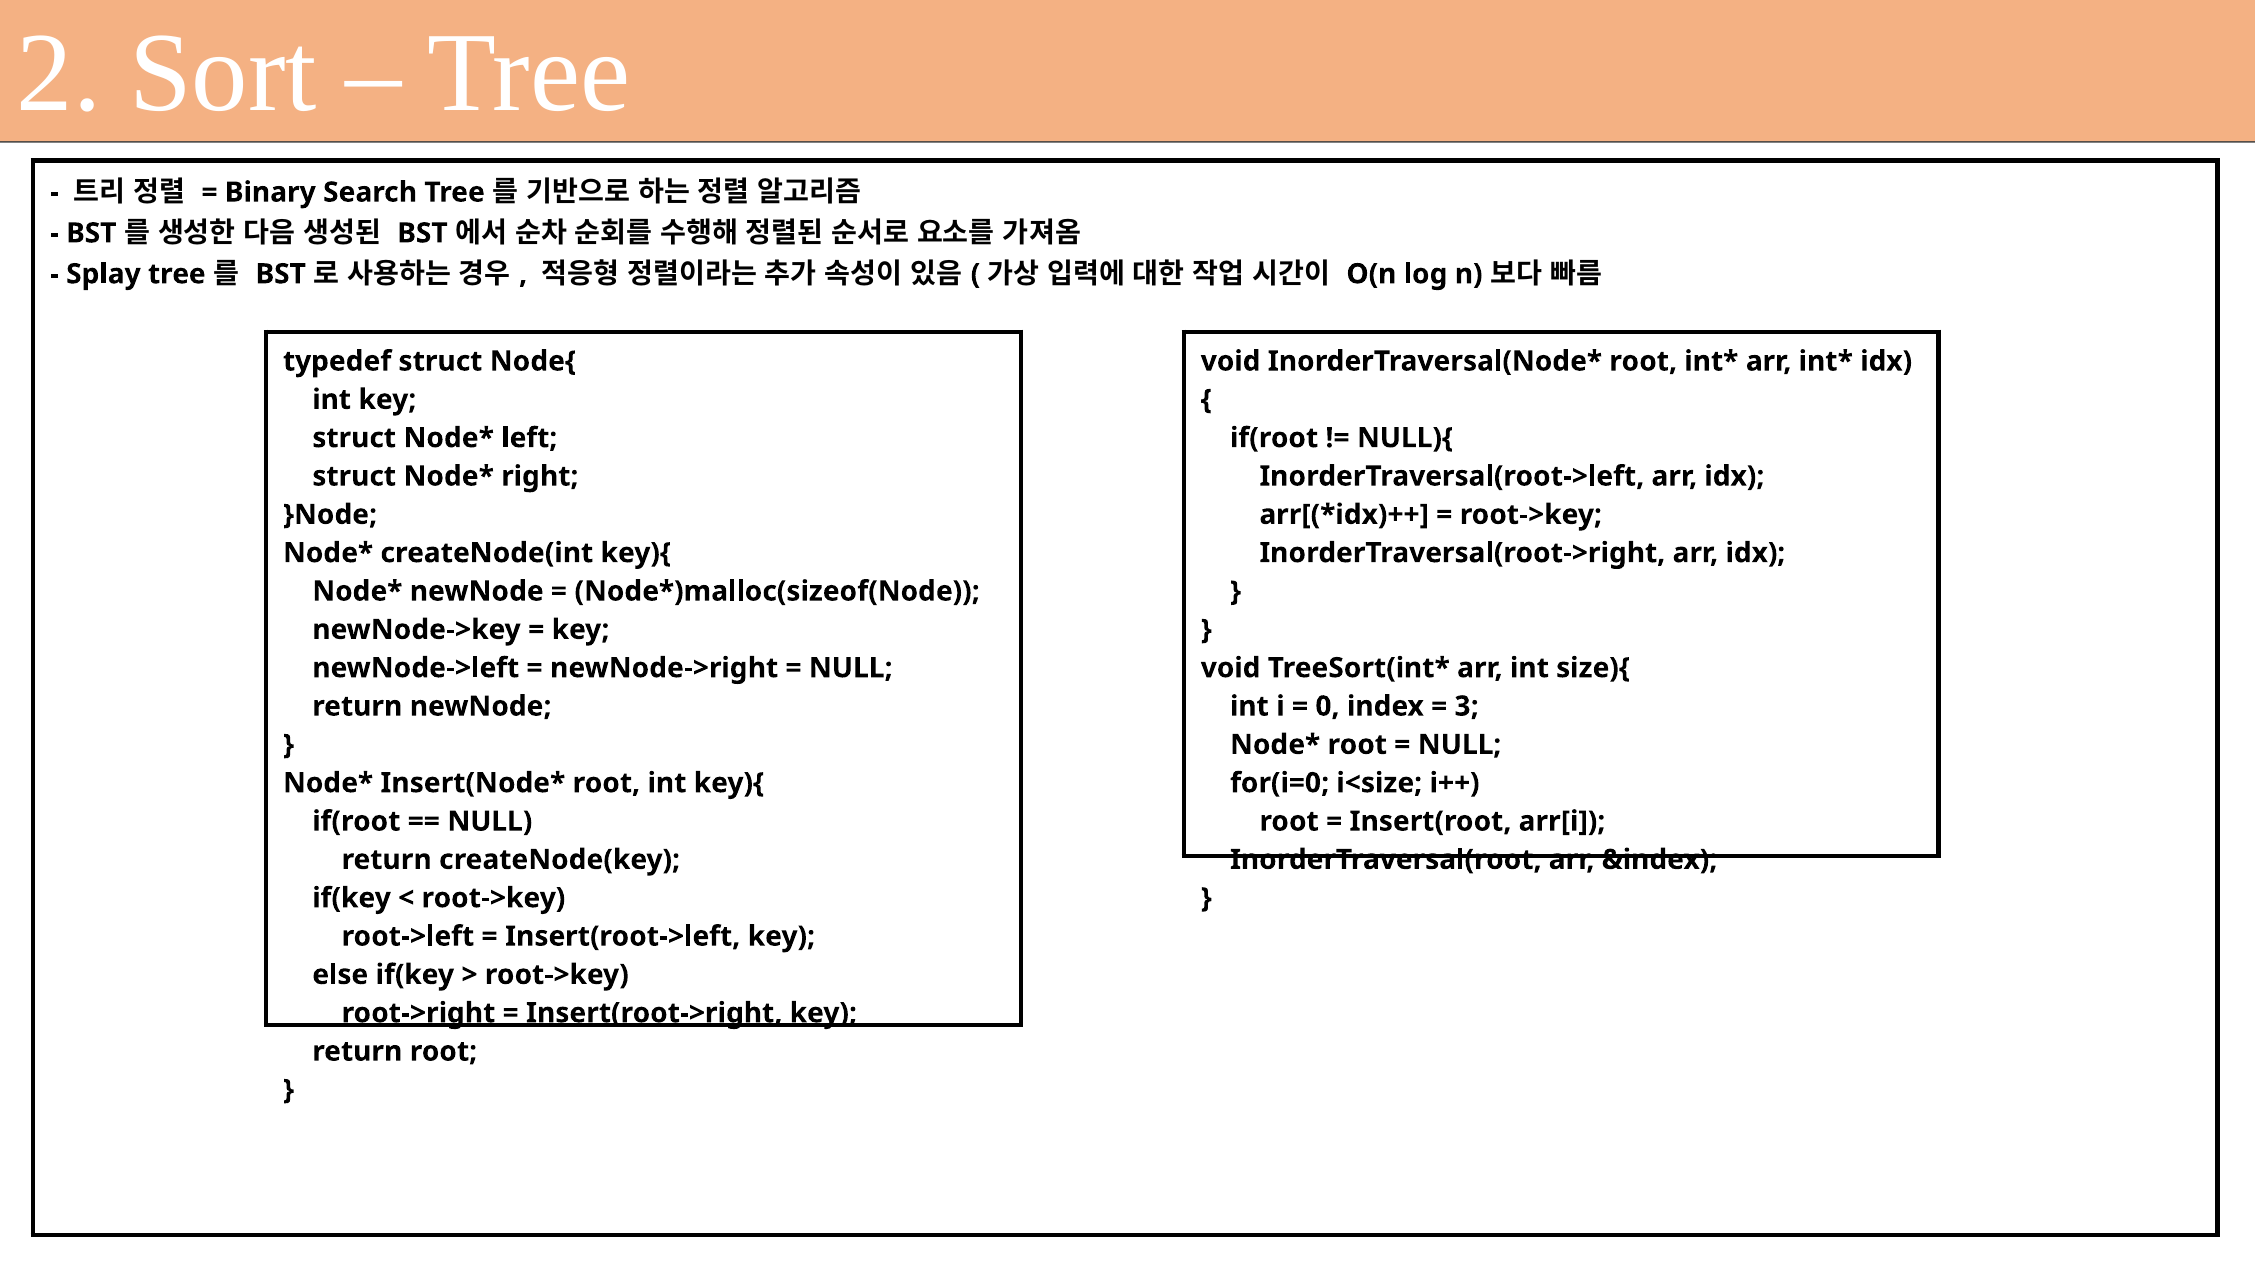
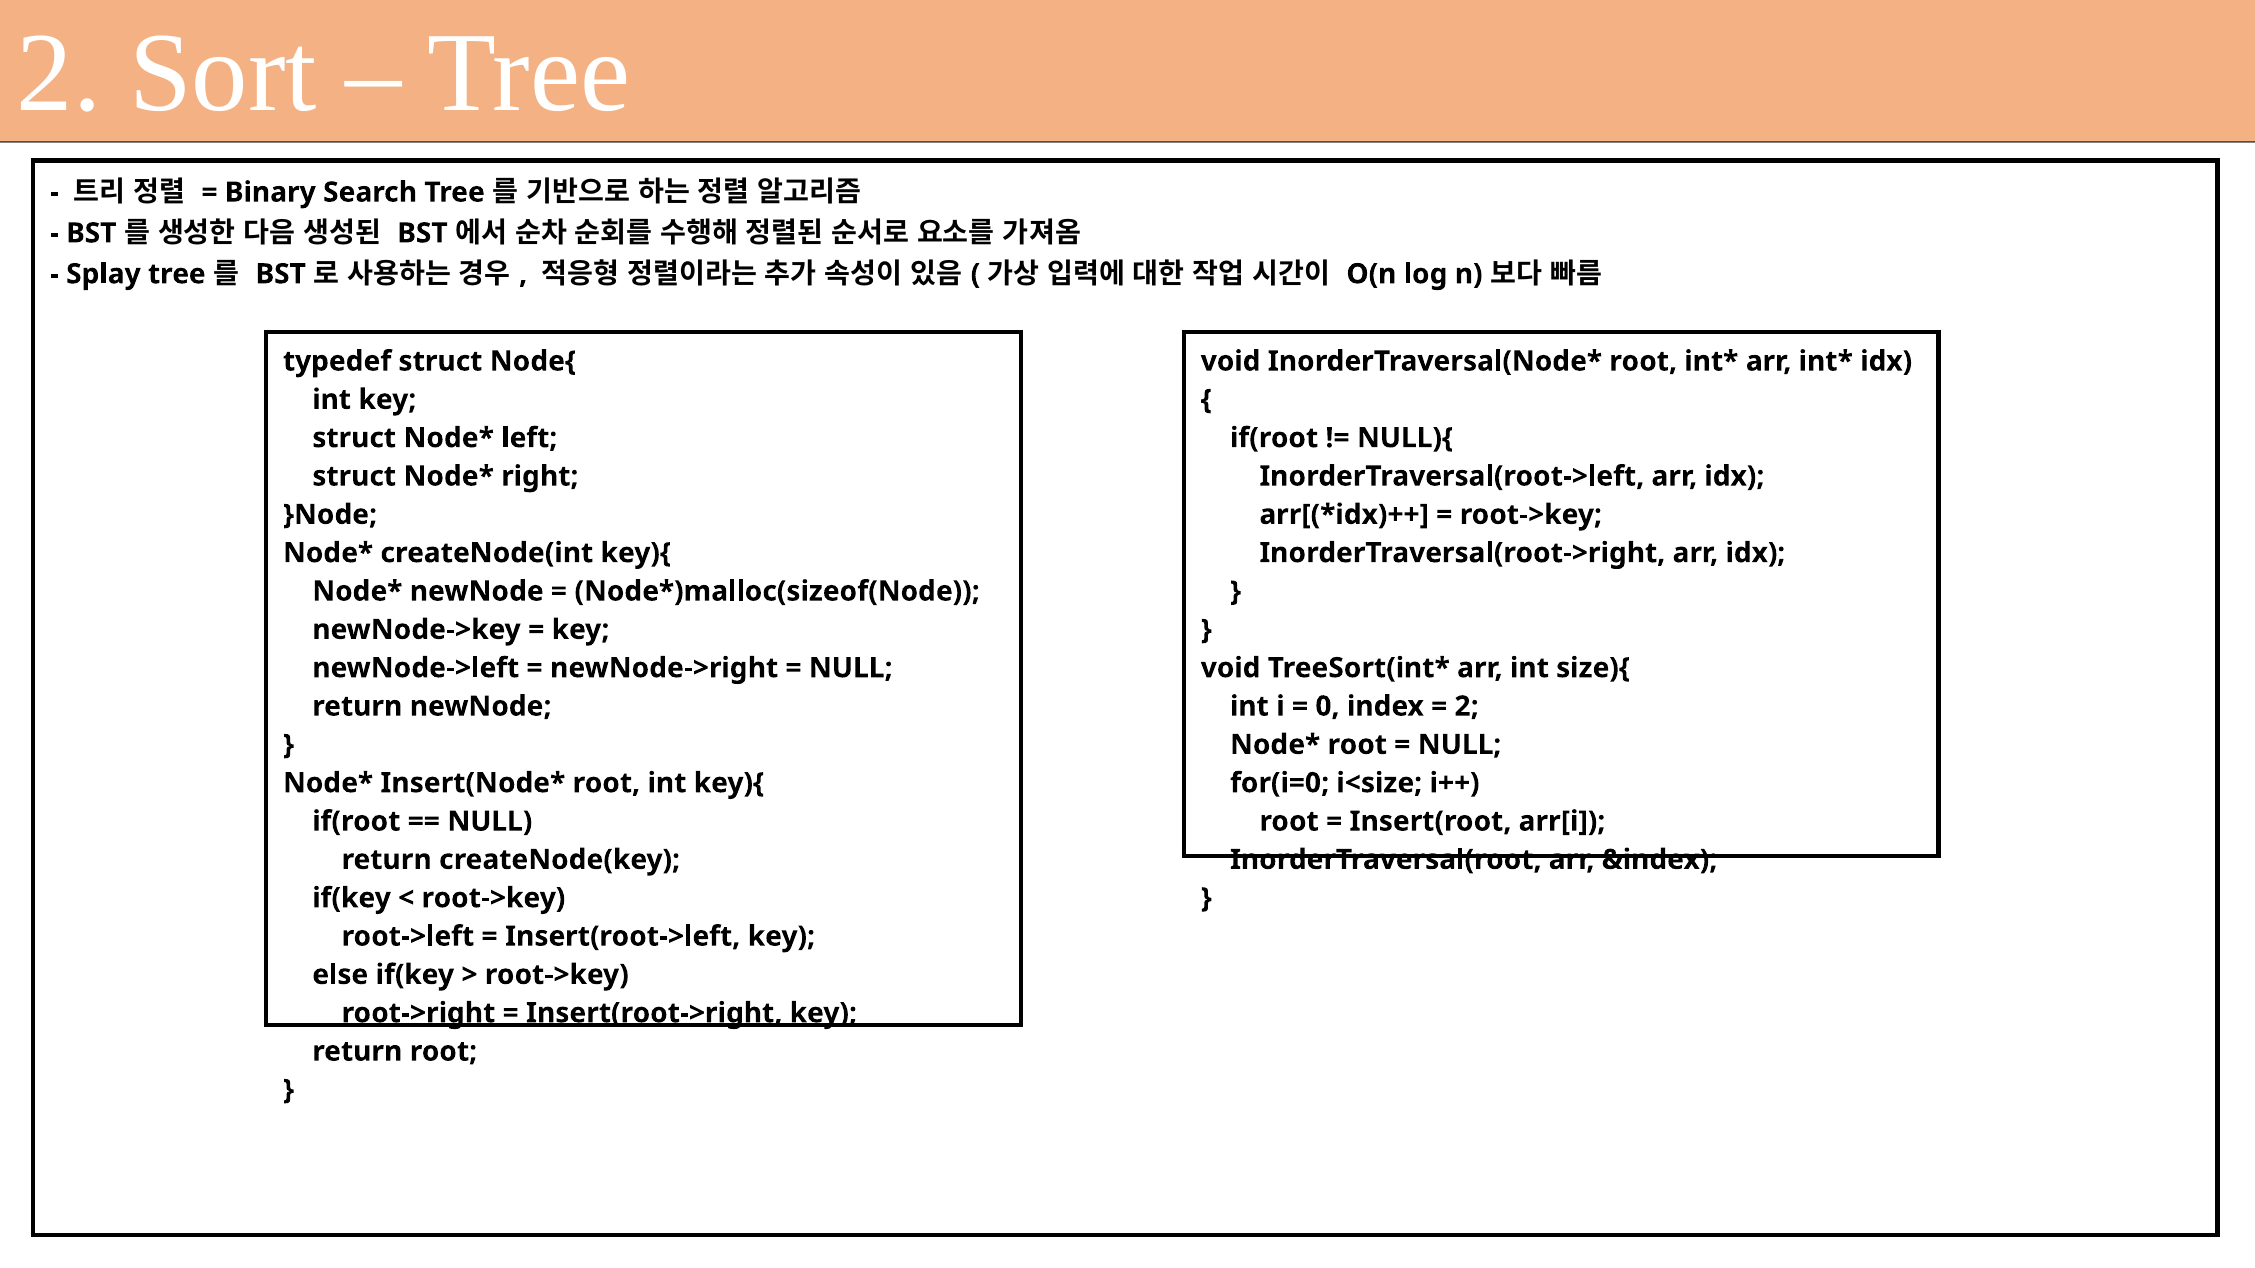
3 at (1467, 707): 3 -> 2
